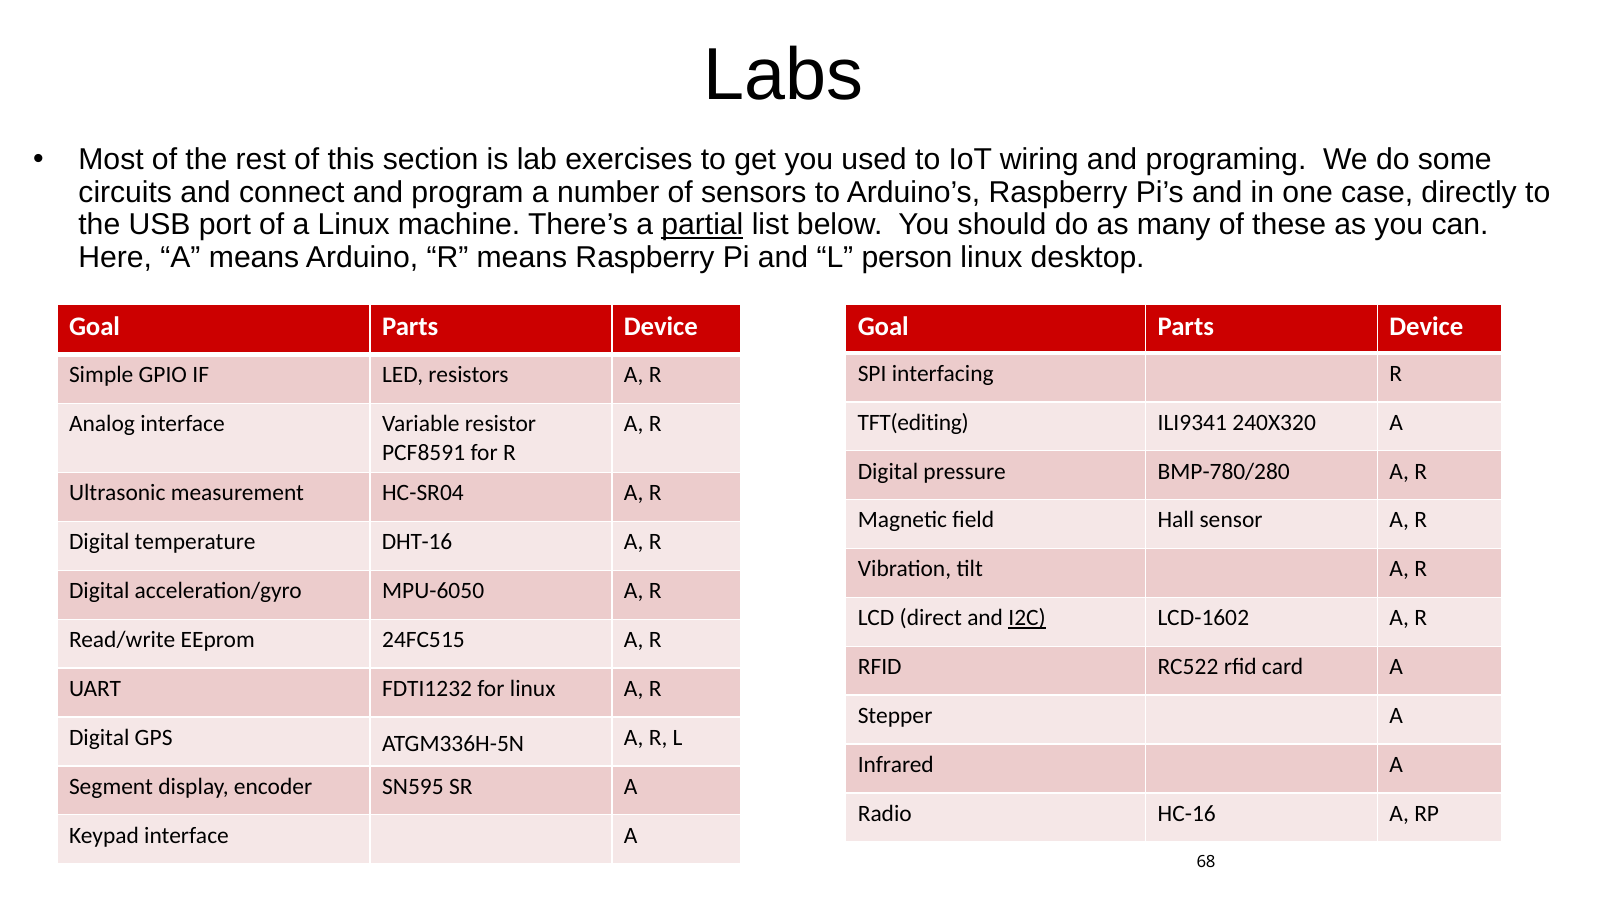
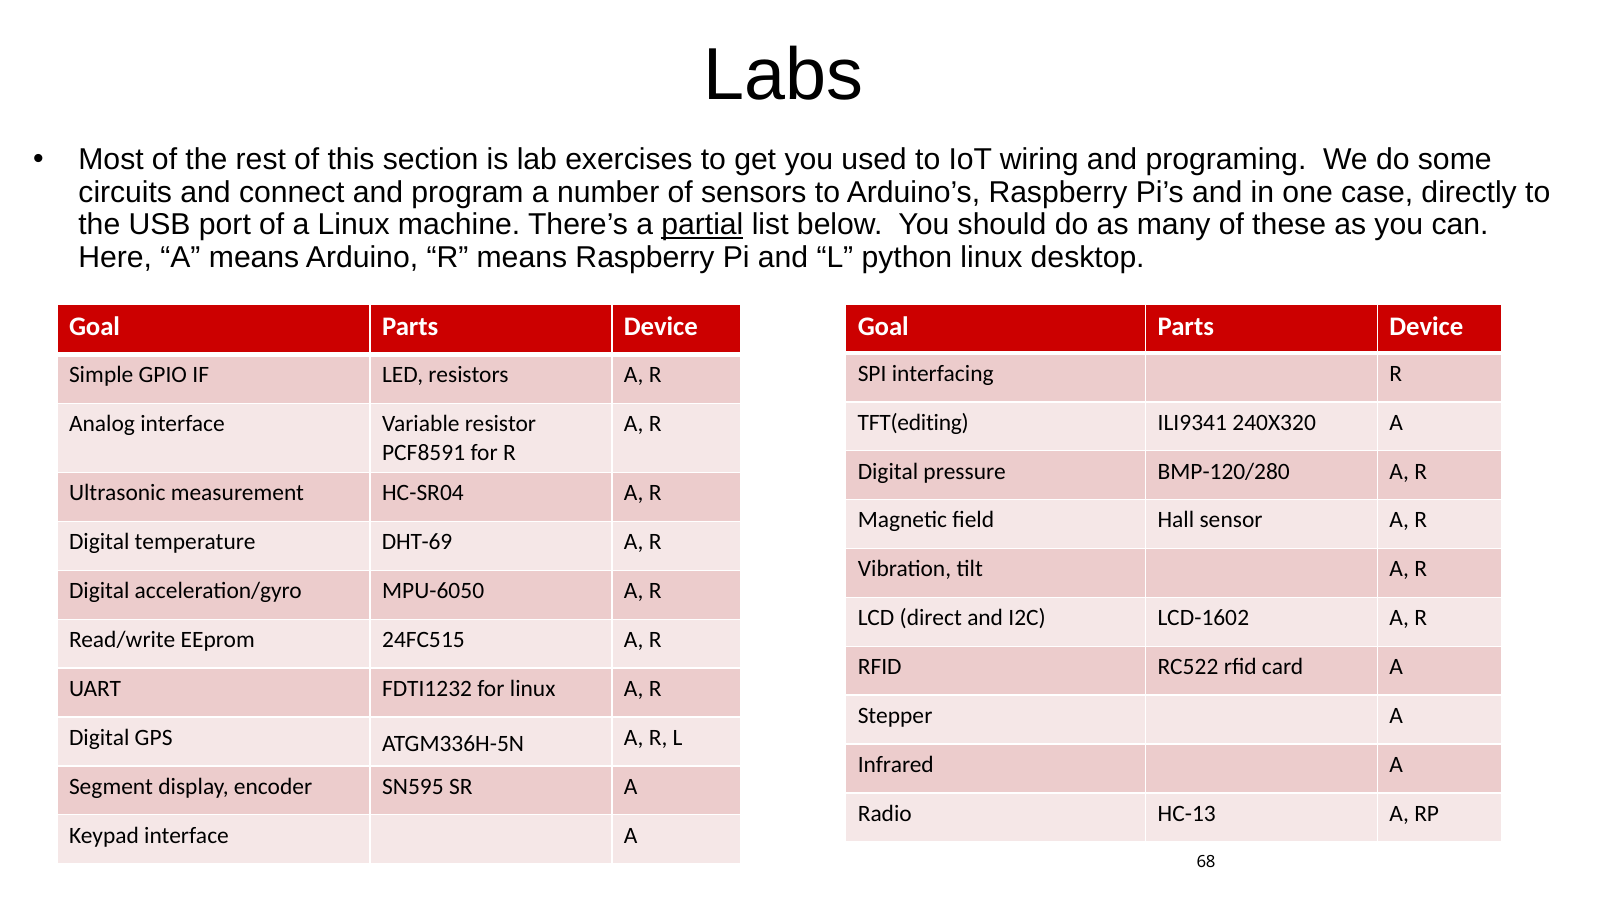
person: person -> python
BMP-780/280: BMP-780/280 -> BMP-120/280
DHT-16: DHT-16 -> DHT-69
I2C underline: present -> none
HC-16: HC-16 -> HC-13
